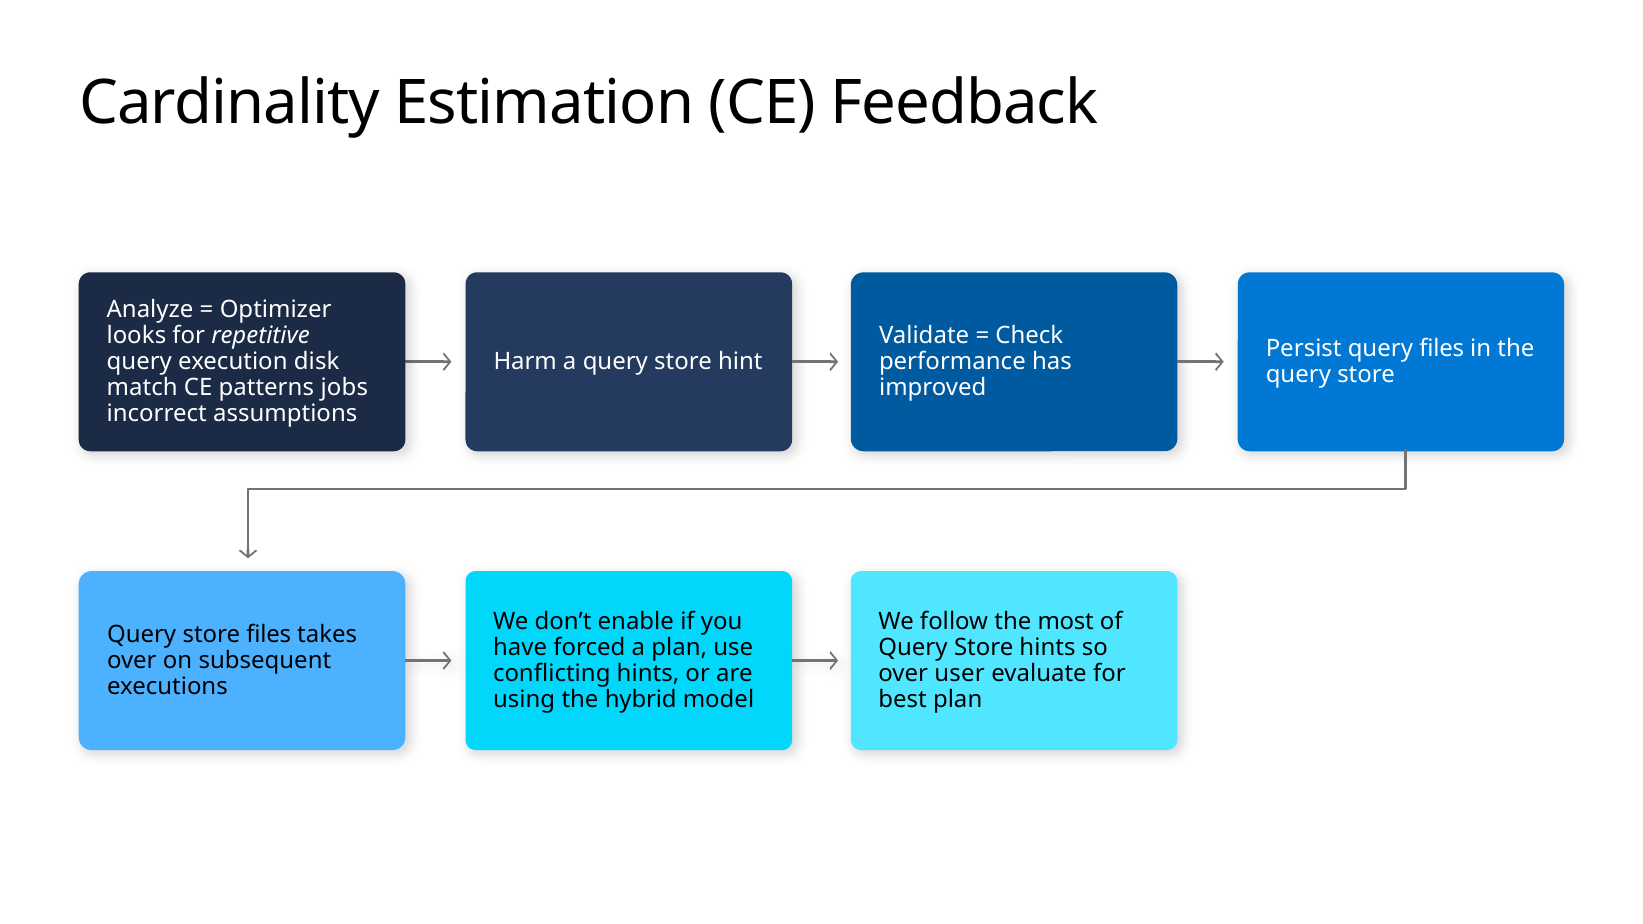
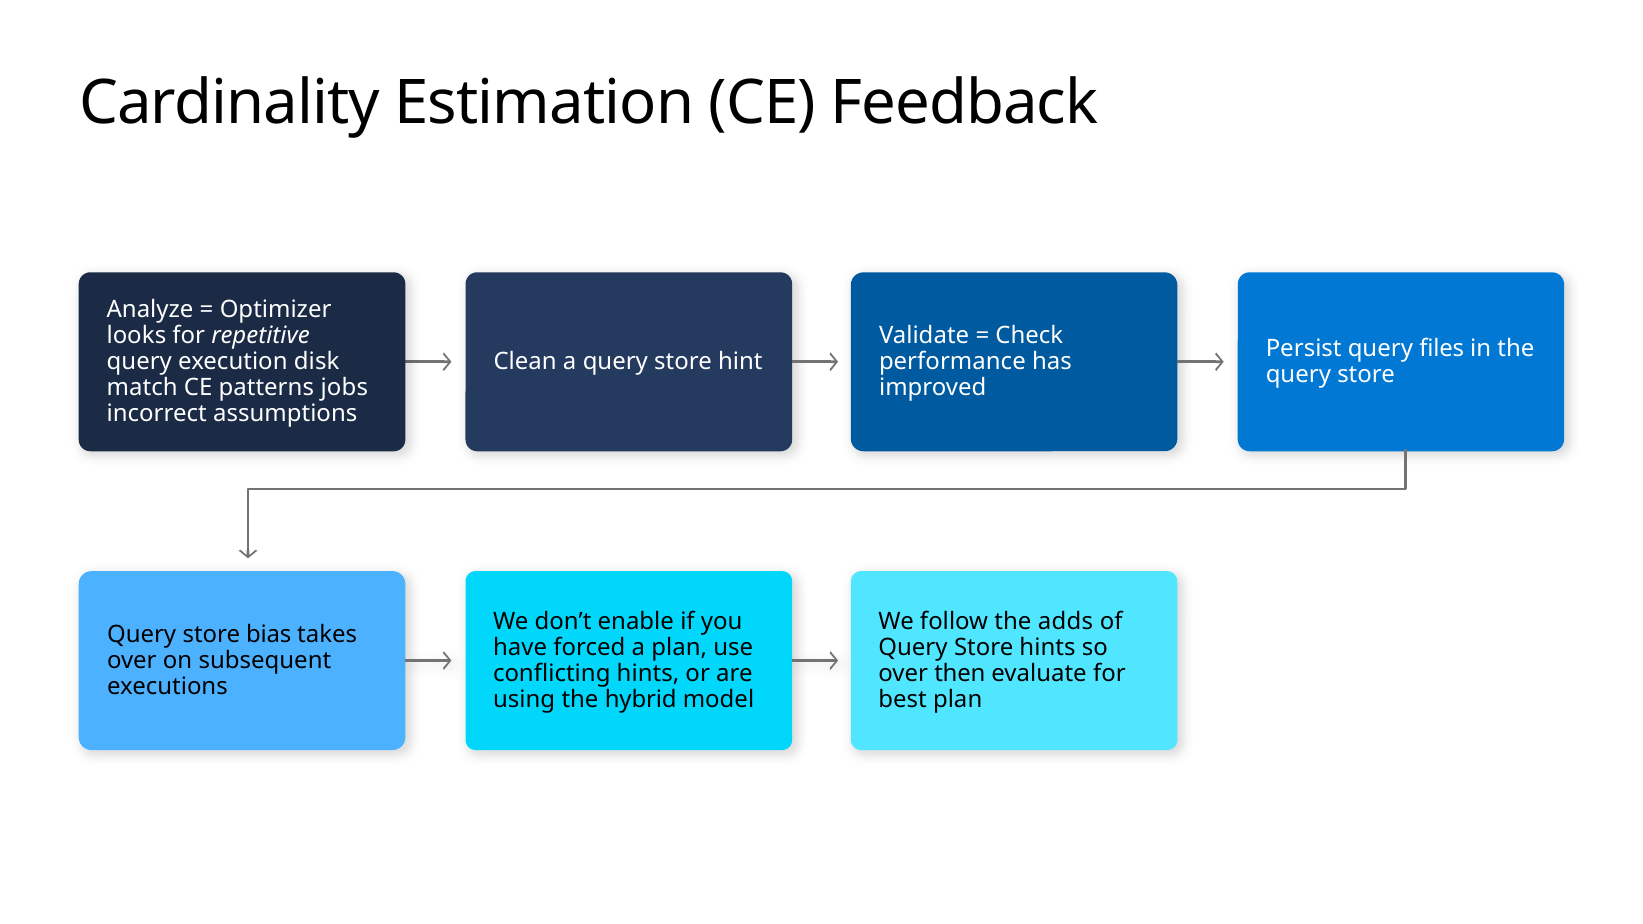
Harm: Harm -> Clean
most: most -> adds
store files: files -> bias
user: user -> then
